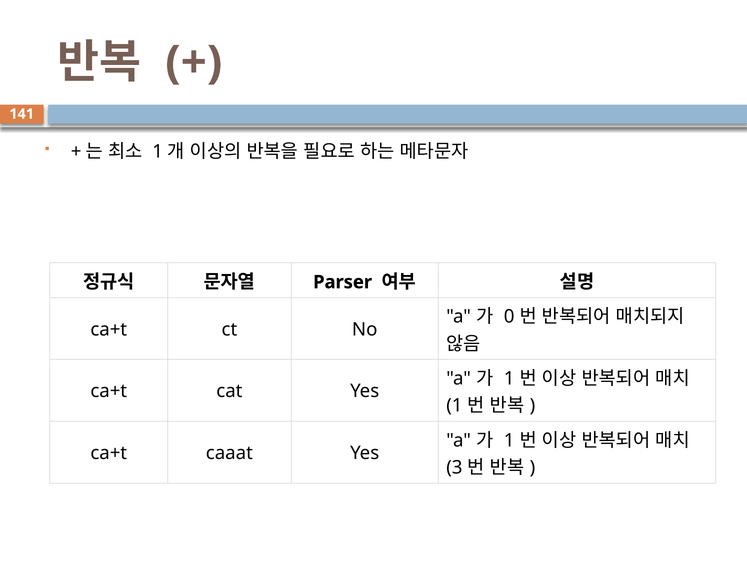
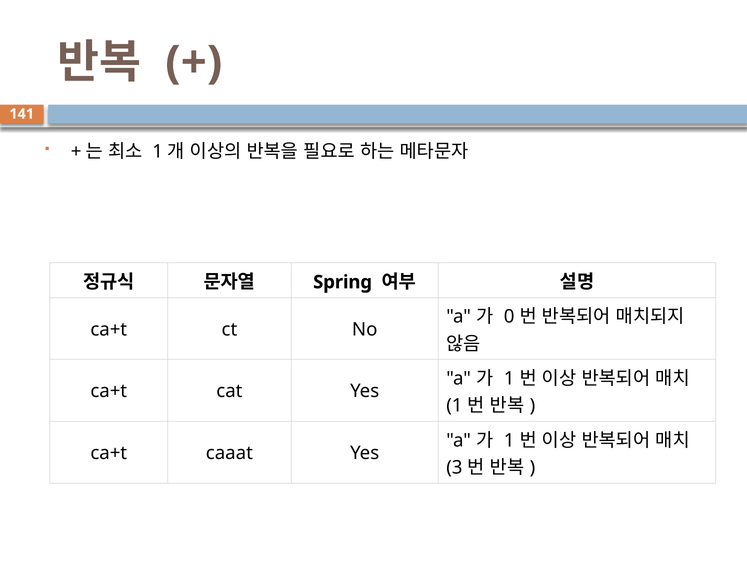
Parser: Parser -> Spring
